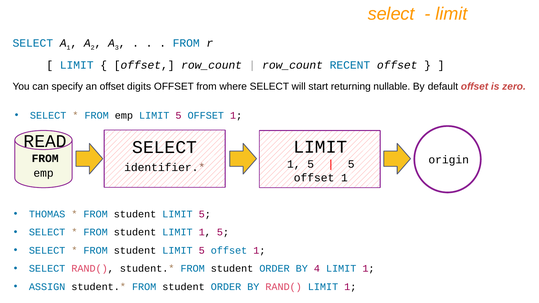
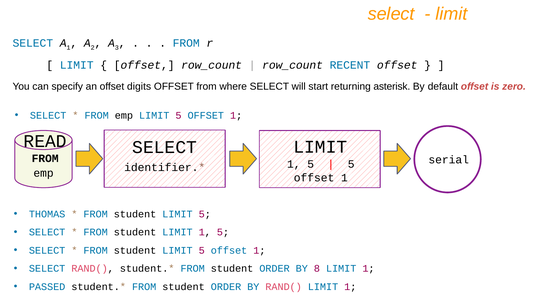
nullable: nullable -> asterisk
origin: origin -> serial
4: 4 -> 8
ASSIGN: ASSIGN -> PASSED
